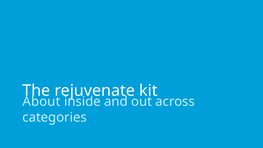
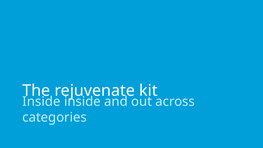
About at (41, 102): About -> Inside
